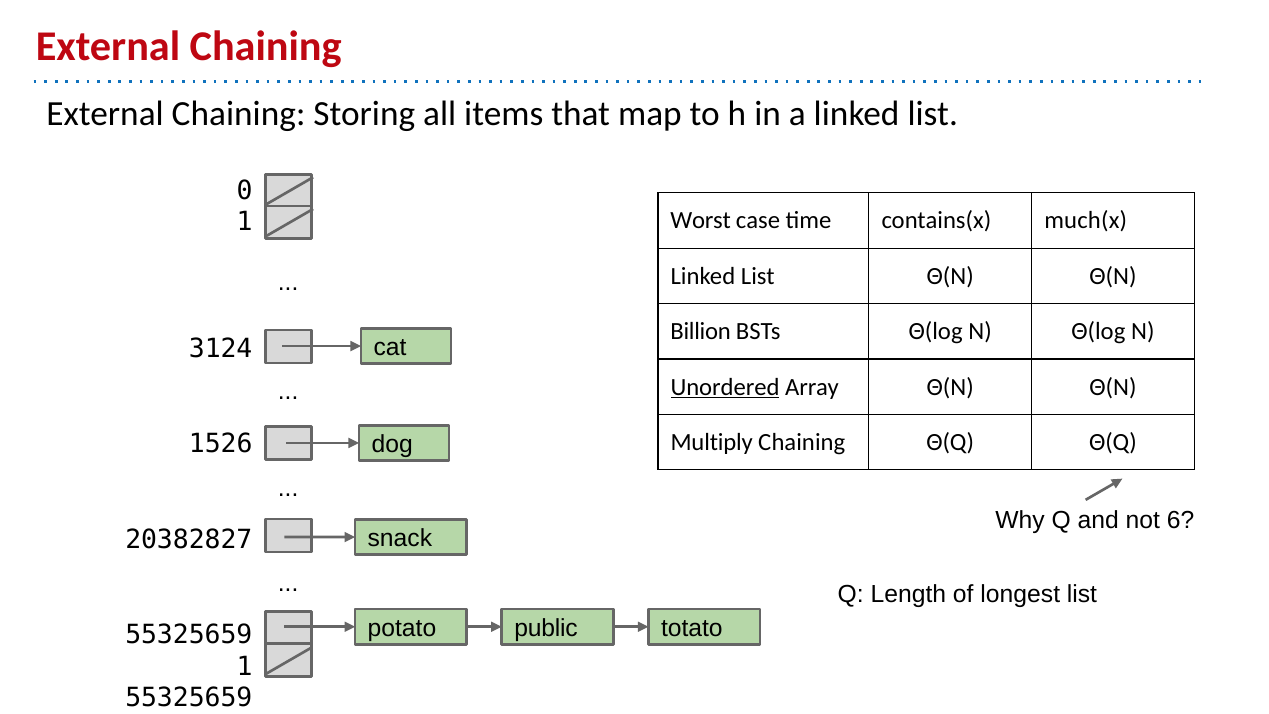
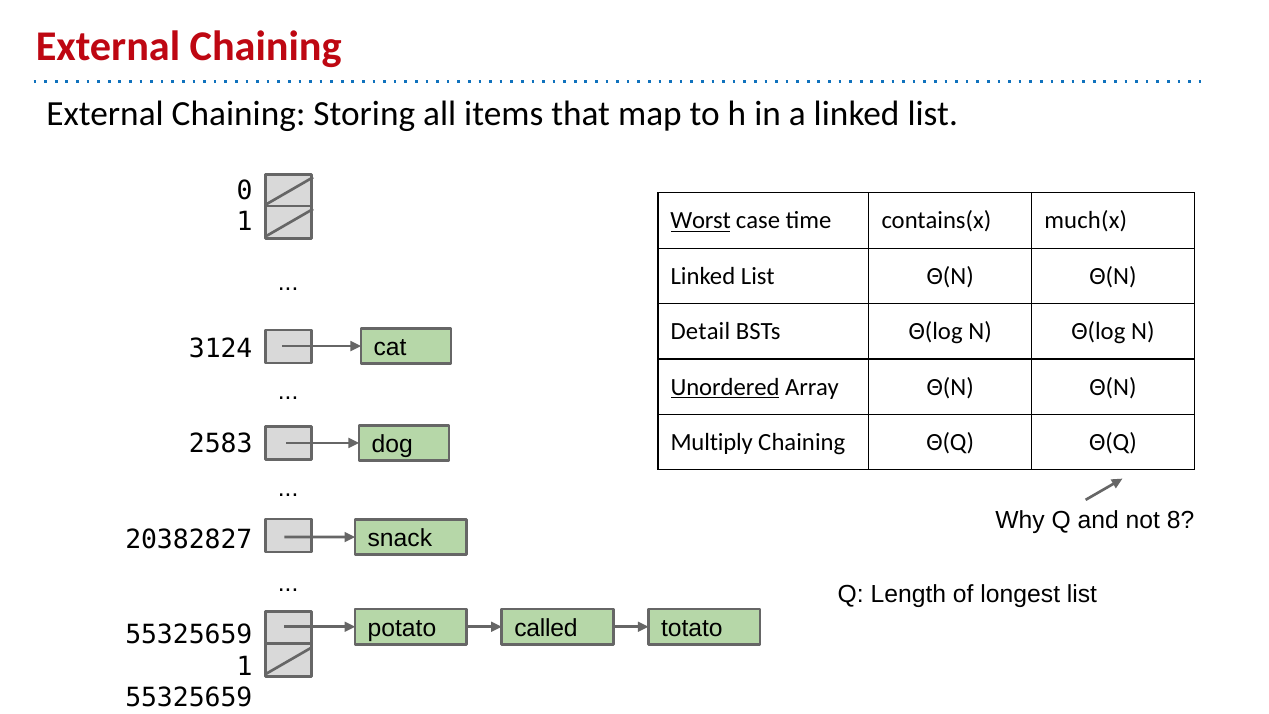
Worst underline: none -> present
Billion: Billion -> Detail
1526: 1526 -> 2583
6: 6 -> 8
public: public -> called
